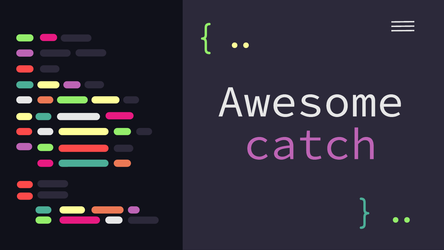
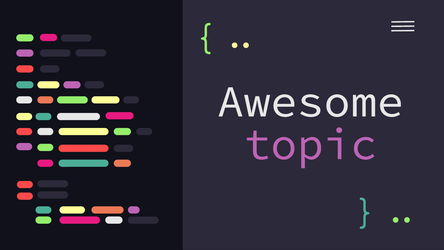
catch: catch -> topic
